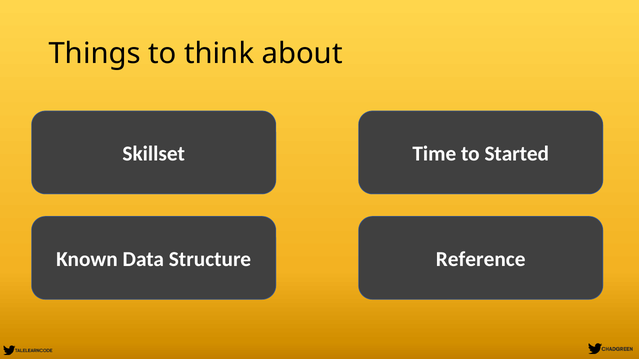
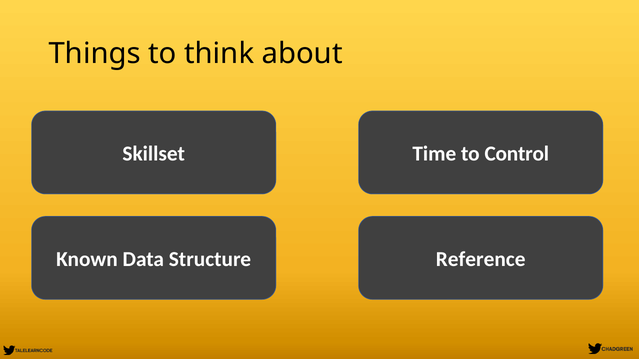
Started: Started -> Control
